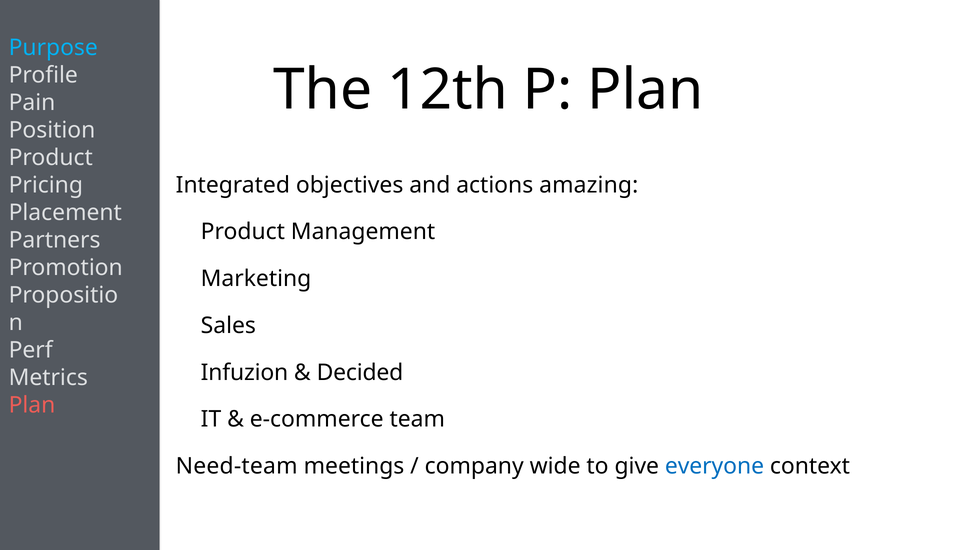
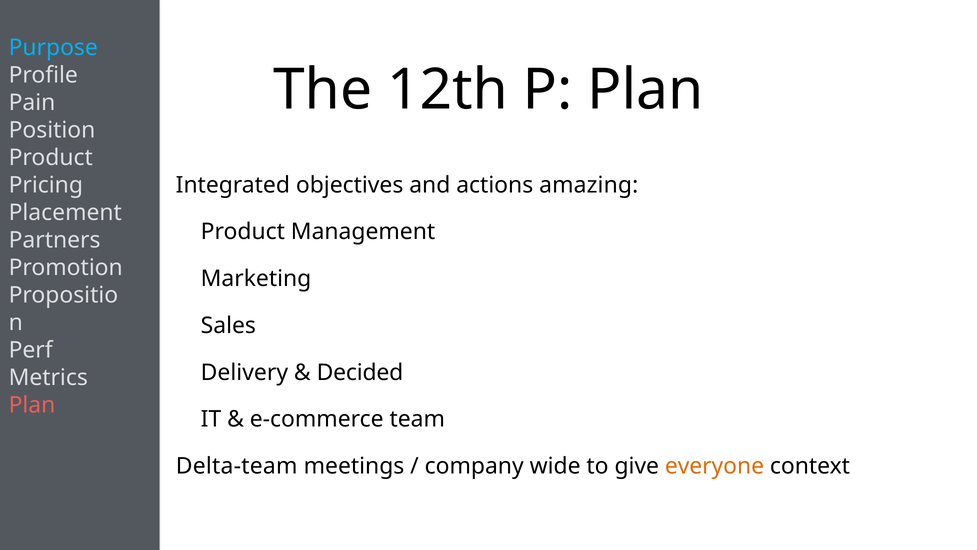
Infuzion: Infuzion -> Delivery
Need-team: Need-team -> Delta-team
everyone colour: blue -> orange
